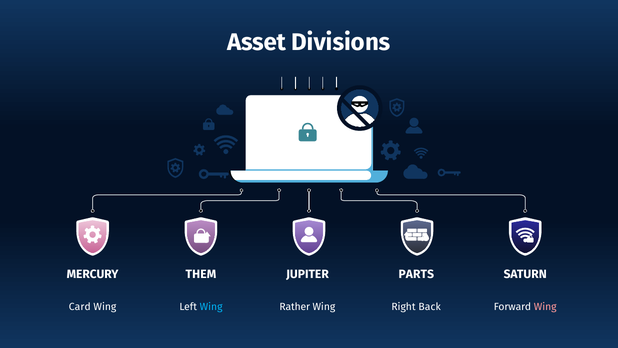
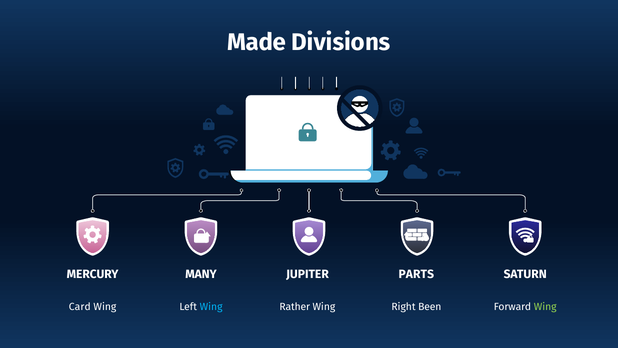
Asset: Asset -> Made
THEM: THEM -> MANY
Back: Back -> Been
Wing at (545, 307) colour: pink -> light green
